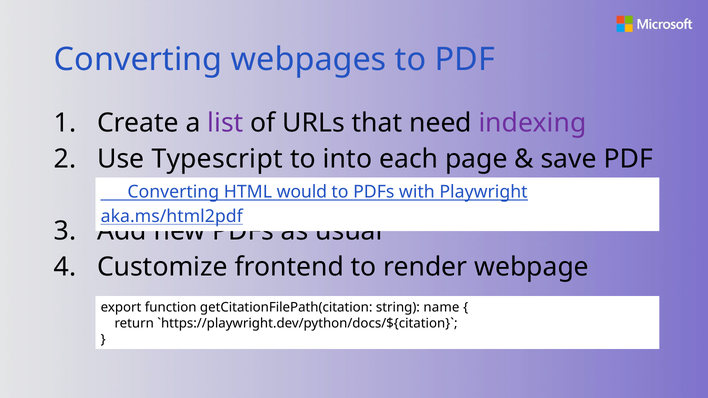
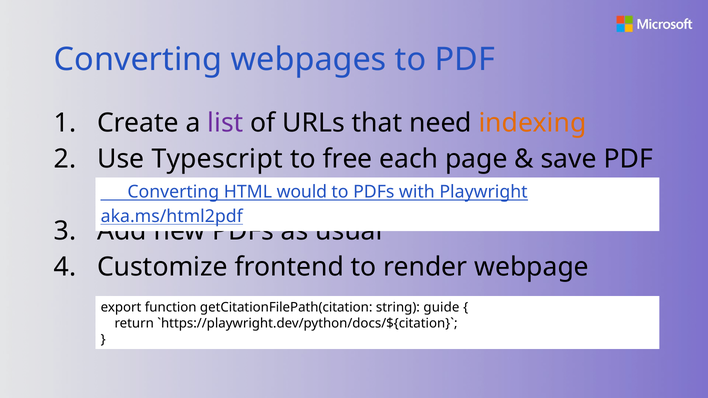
indexing colour: purple -> orange
into: into -> free
name: name -> guide
